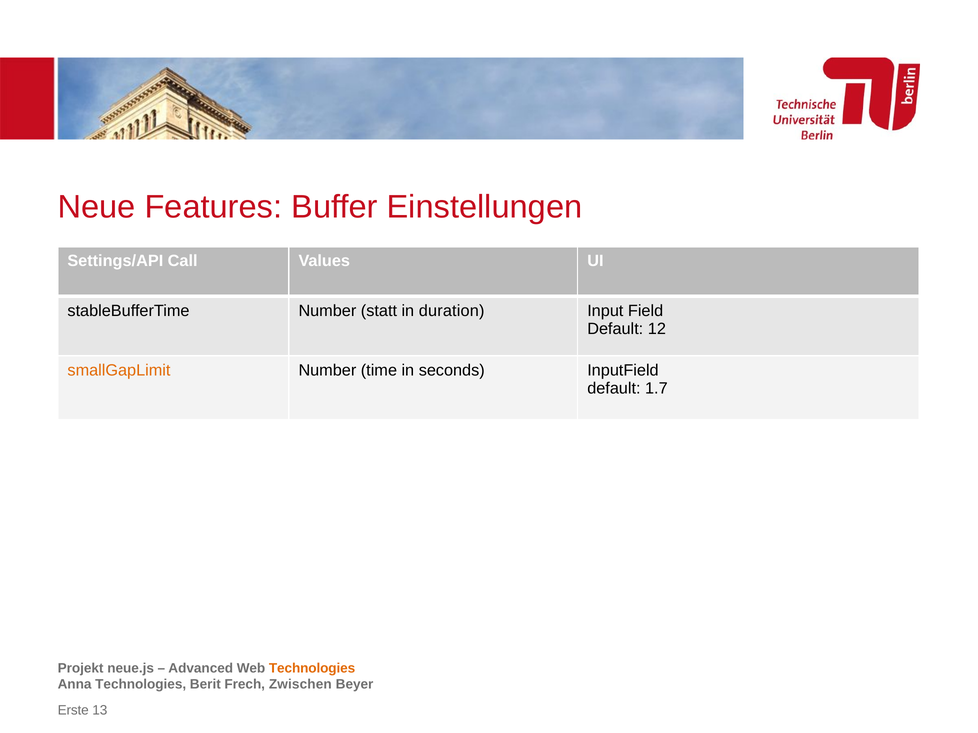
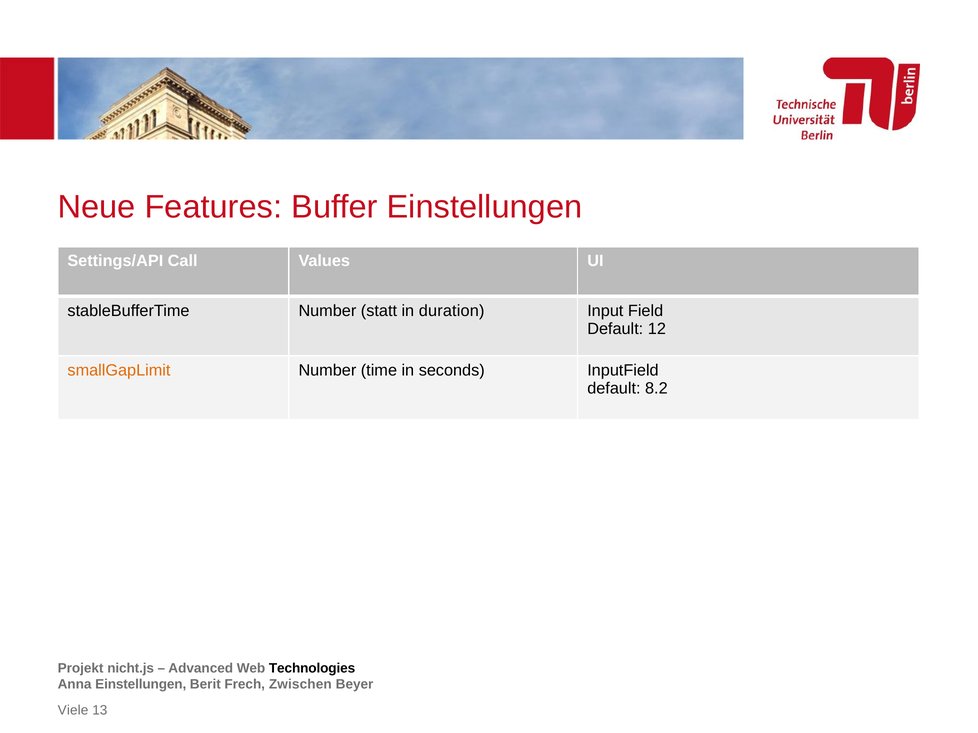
1.7: 1.7 -> 8.2
neue.js: neue.js -> nicht.js
Technologies at (312, 669) colour: orange -> black
Anna Technologies: Technologies -> Einstellungen
Erste: Erste -> Viele
